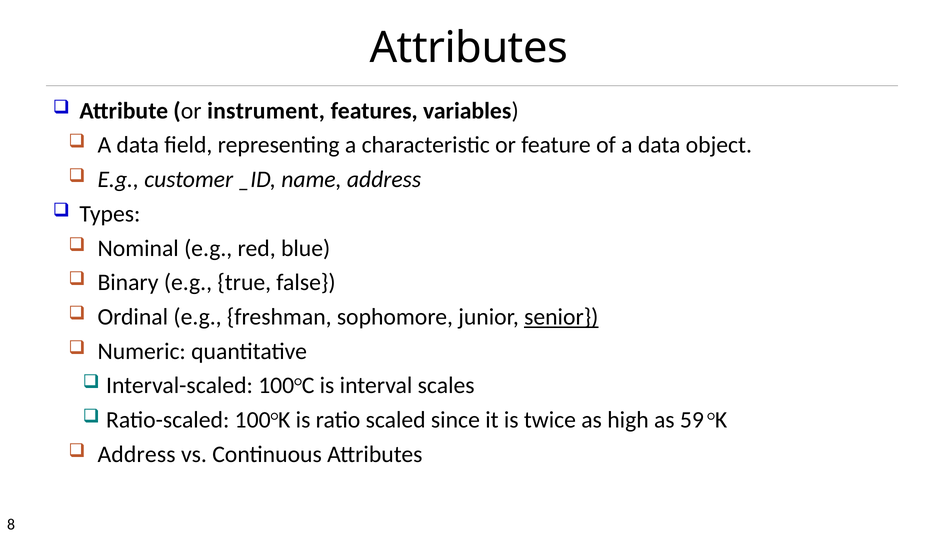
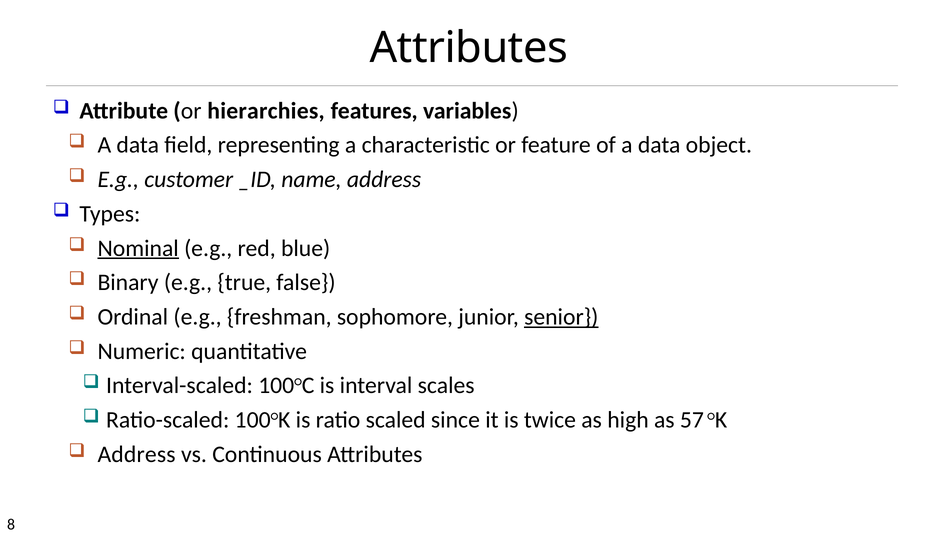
instrument: instrument -> hierarchies
Nominal underline: none -> present
59: 59 -> 57
